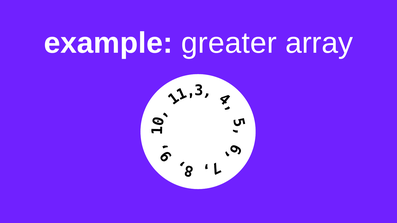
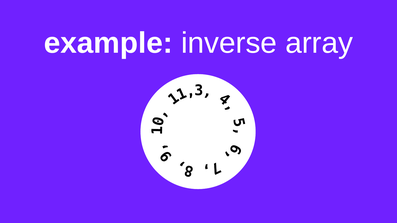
greater: greater -> inverse
